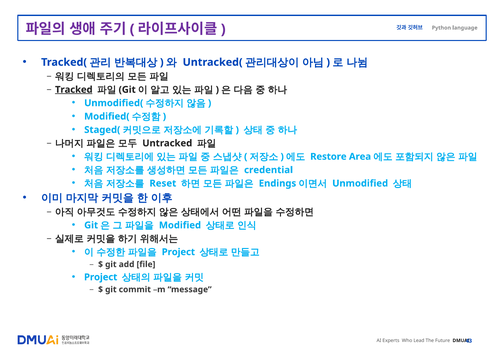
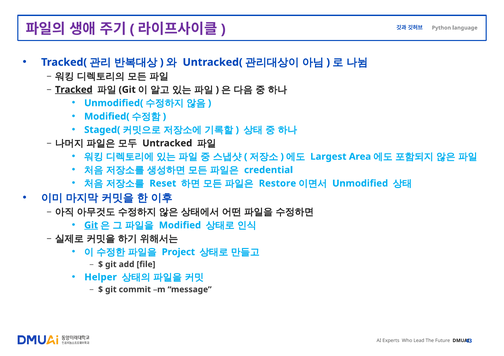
Restore: Restore -> Largest
Endings: Endings -> Restore
Git at (91, 225) underline: none -> present
Project at (101, 277): Project -> Helper
